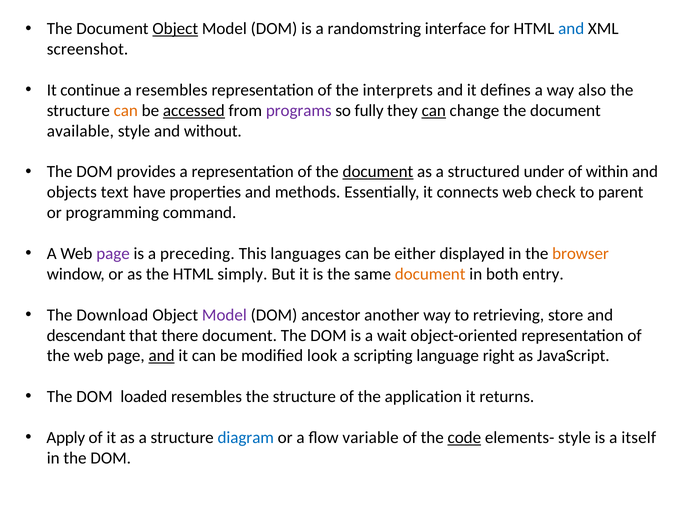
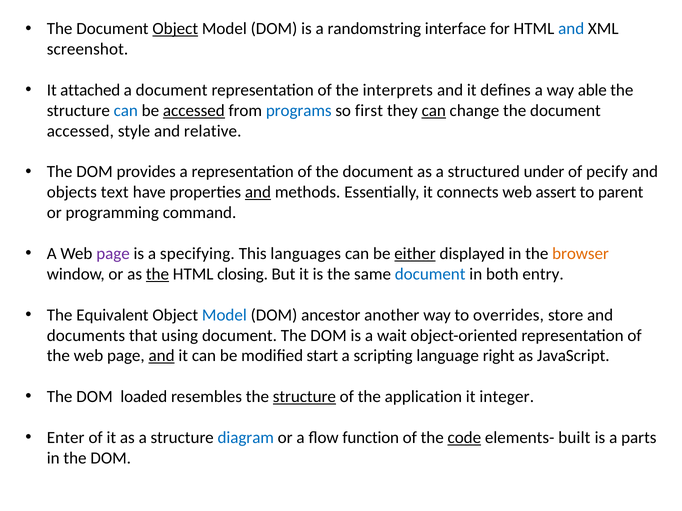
continue: continue -> attached
a resembles: resembles -> document
also: also -> able
can at (126, 111) colour: orange -> blue
programs colour: purple -> blue
fully: fully -> first
available at (80, 131): available -> accessed
without: without -> relative
document at (378, 172) underline: present -> none
within: within -> pecify
and at (258, 193) underline: none -> present
check: check -> assert
preceding: preceding -> specifying
either underline: none -> present
the at (157, 274) underline: none -> present
simply: simply -> closing
document at (430, 274) colour: orange -> blue
Download: Download -> Equivalent
Model at (224, 315) colour: purple -> blue
retrieving: retrieving -> overrides
descendant: descendant -> documents
there: there -> using
look: look -> start
structure at (304, 397) underline: none -> present
returns: returns -> integer
Apply: Apply -> Enter
variable: variable -> function
elements- style: style -> built
itself: itself -> parts
